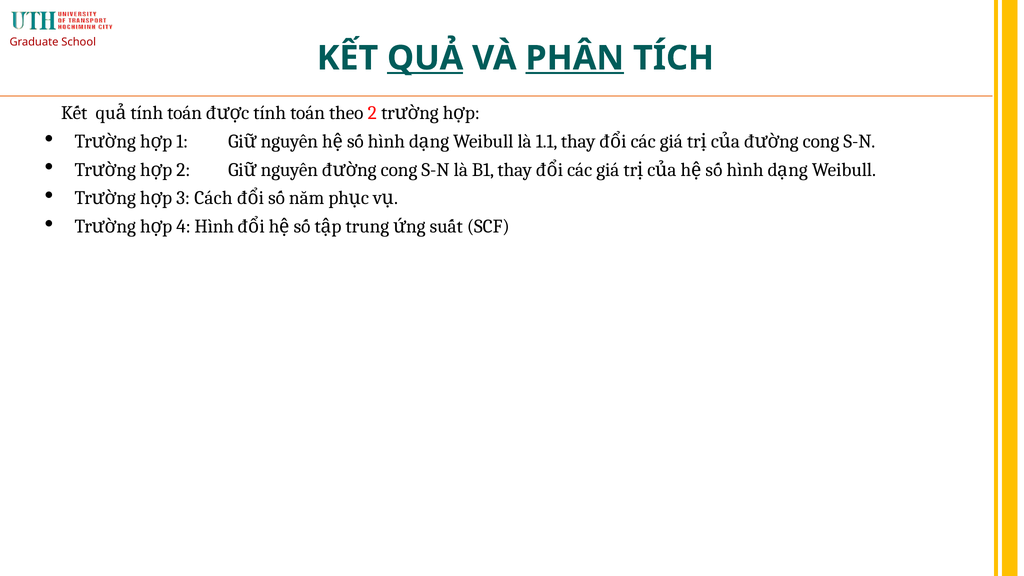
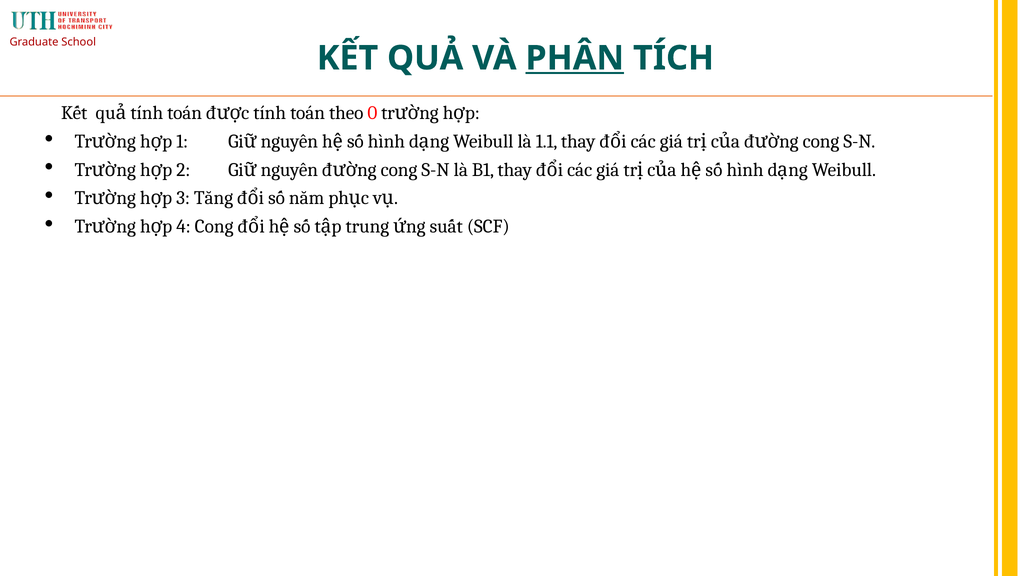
QUẢ underline: present -> none
2 at (372, 113): 2 -> 0
Cách: Cách -> Tăng
4 Hình: Hình -> Cong
